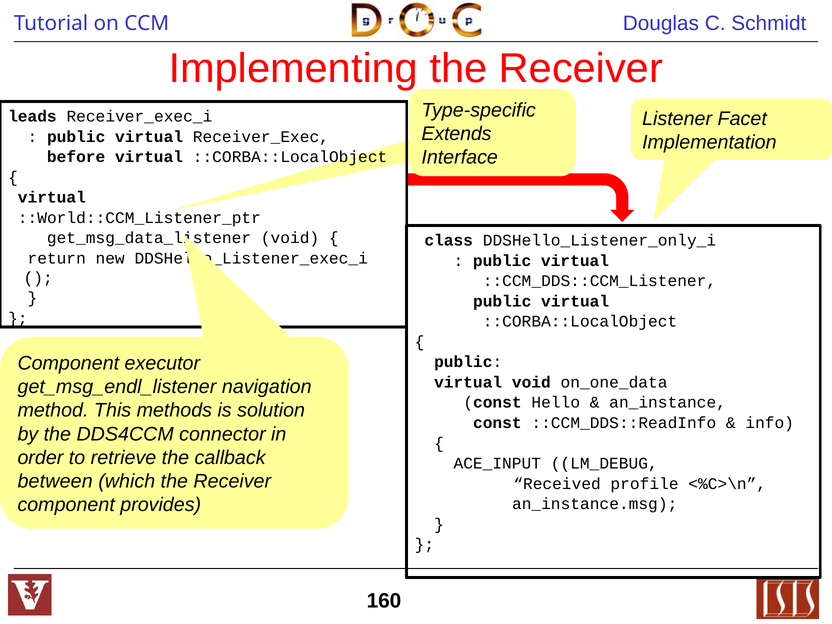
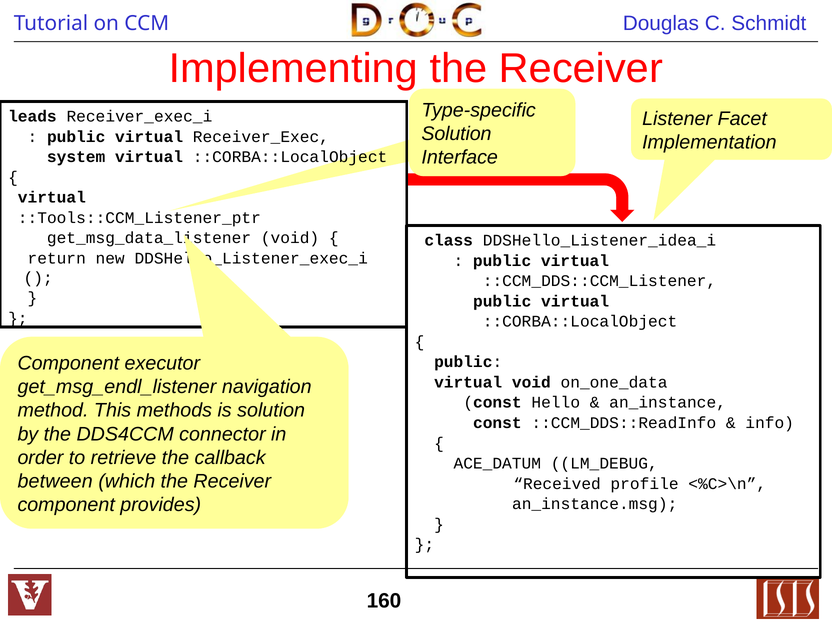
Extends at (456, 134): Extends -> Solution
before: before -> system
::World::CCM_Listener_ptr: ::World::CCM_Listener_ptr -> ::Tools::CCM_Listener_ptr
DDSHello_Listener_only_i: DDSHello_Listener_only_i -> DDSHello_Listener_idea_i
ACE_INPUT: ACE_INPUT -> ACE_DATUM
